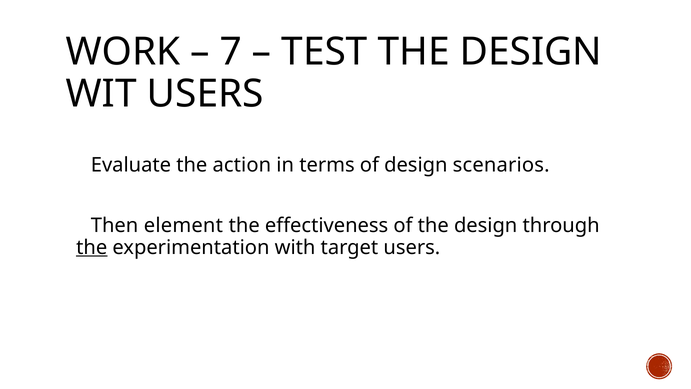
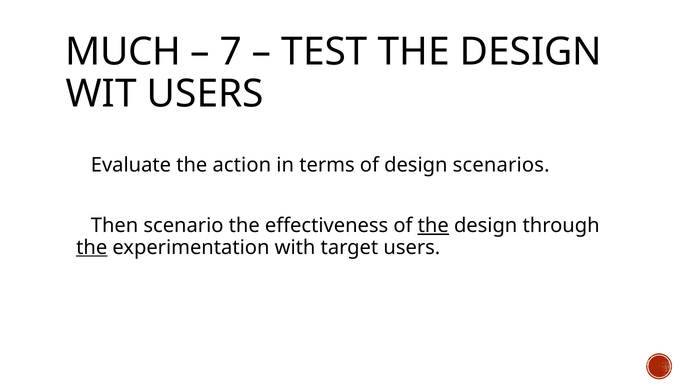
WORK: WORK -> MUCH
element: element -> scenario
the at (433, 225) underline: none -> present
